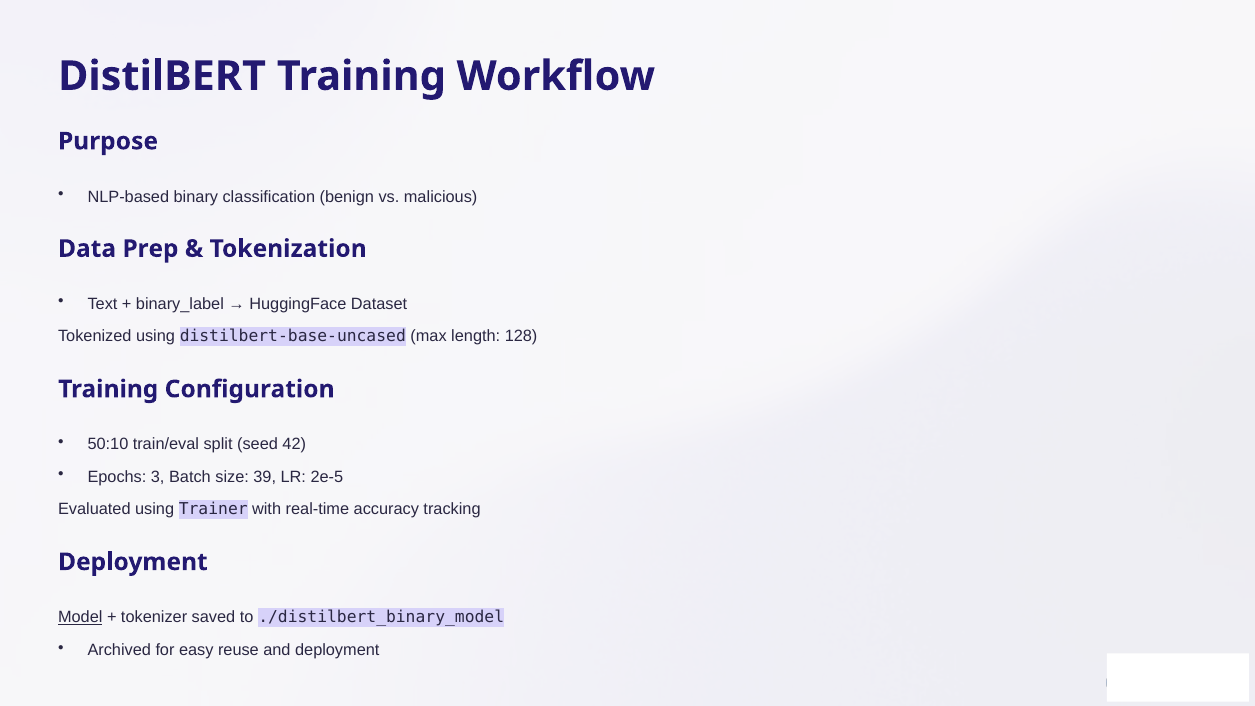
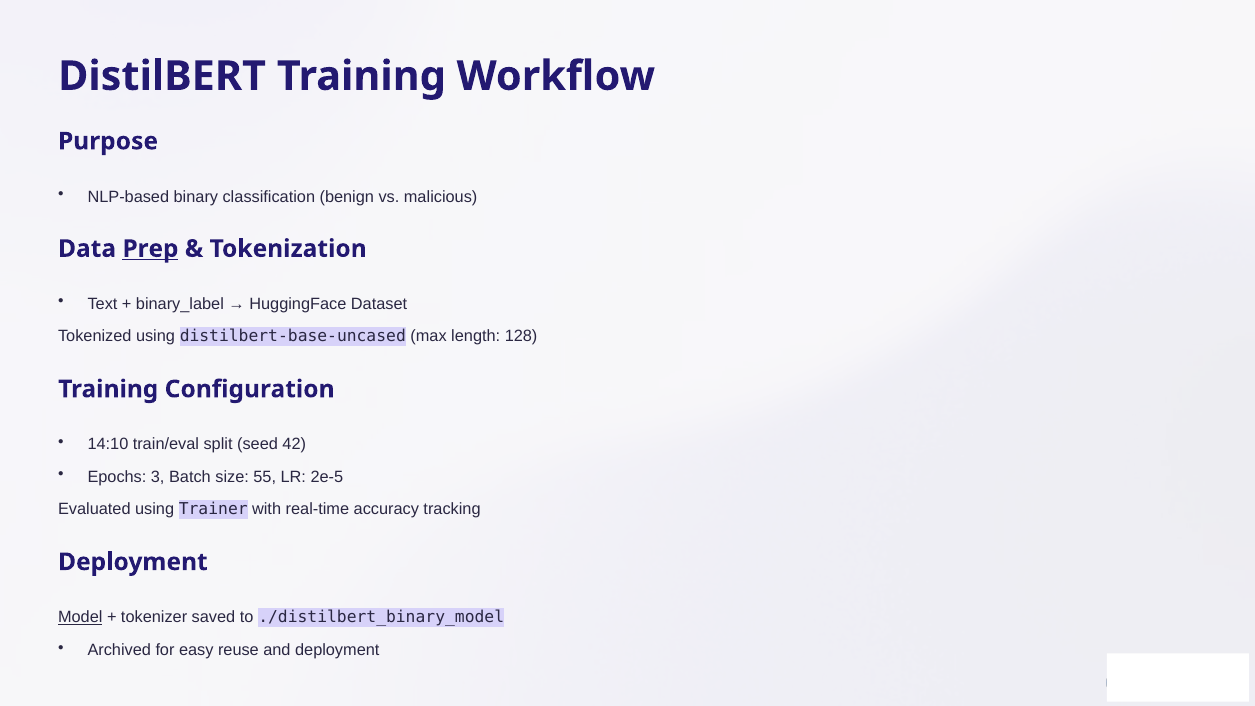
Prep underline: none -> present
50:10: 50:10 -> 14:10
39: 39 -> 55
